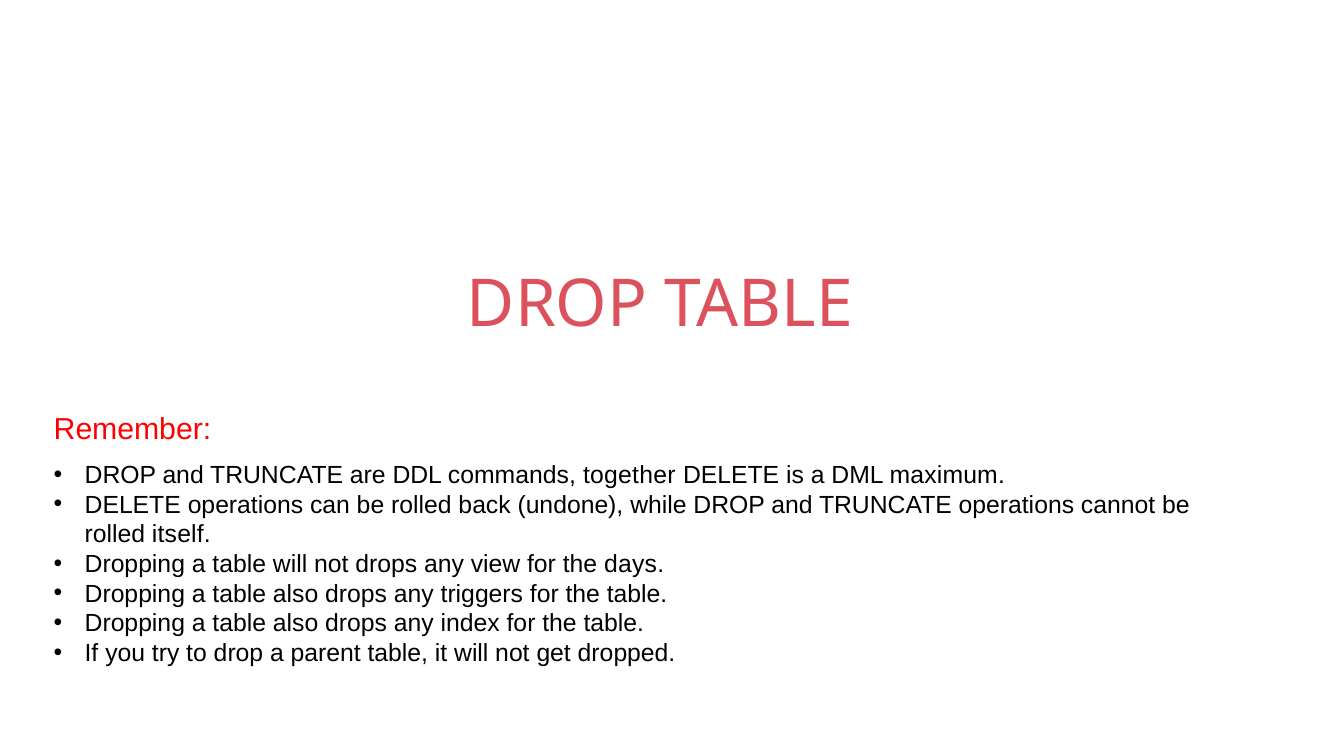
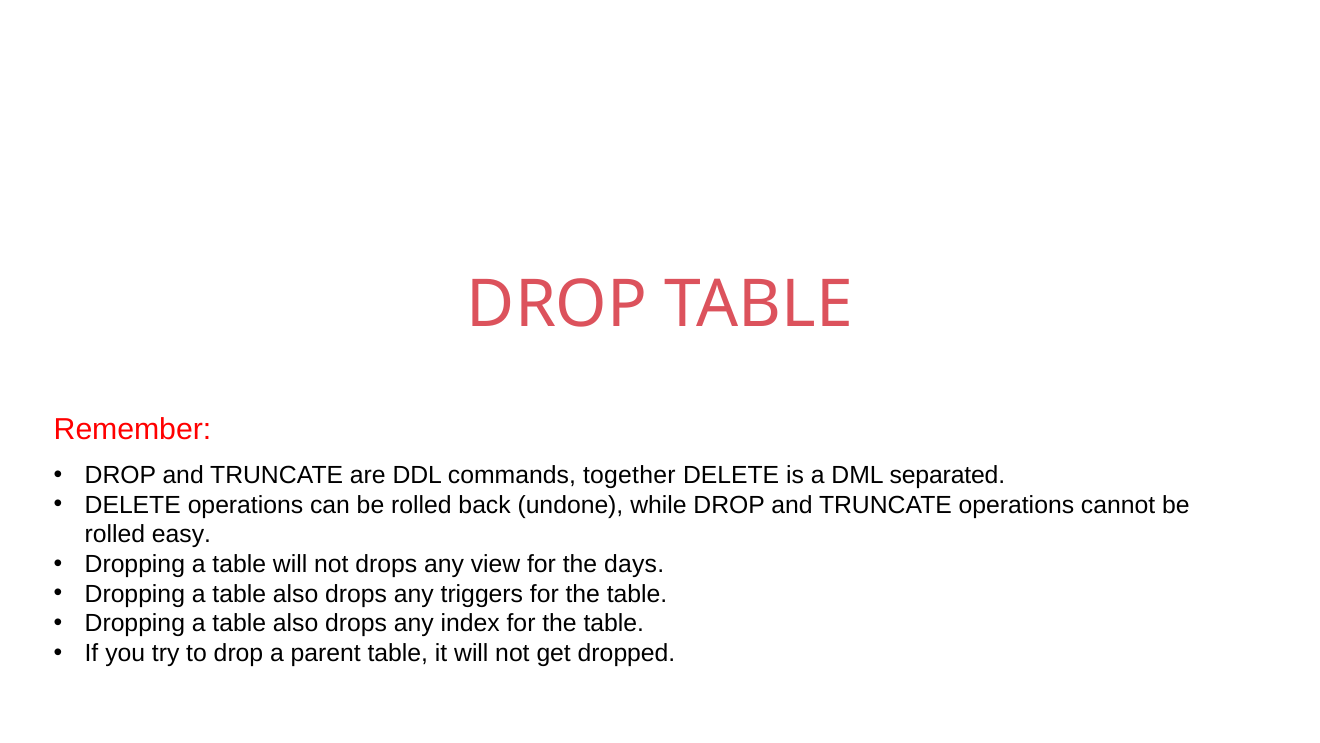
maximum: maximum -> separated
itself: itself -> easy
